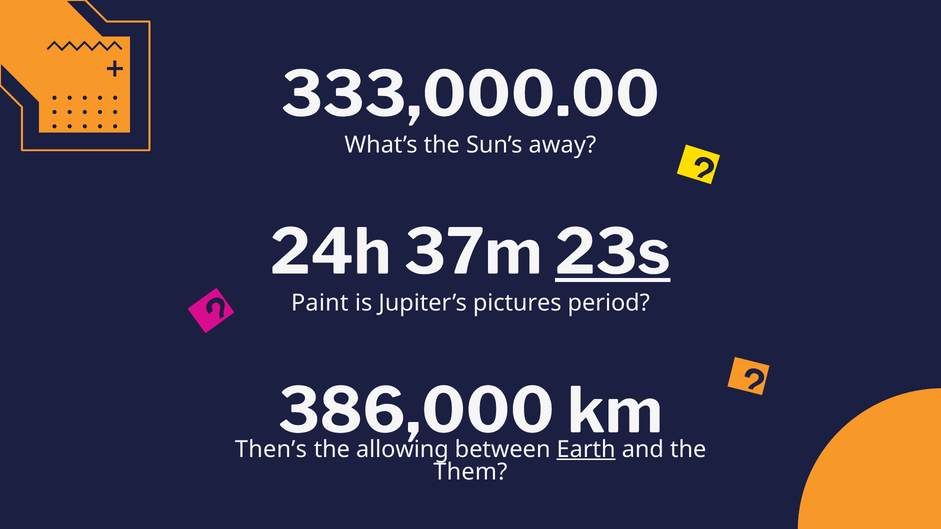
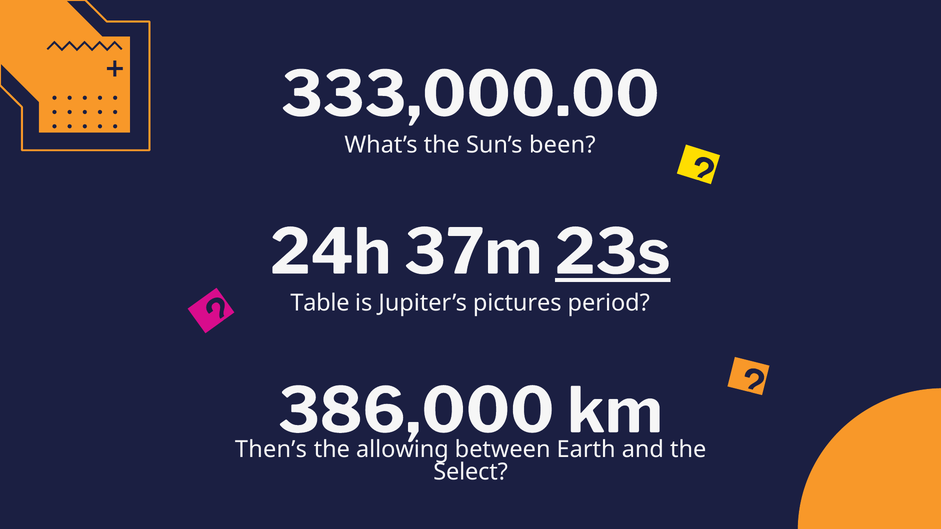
away: away -> been
Paint: Paint -> Table
Earth underline: present -> none
Them: Them -> Select
